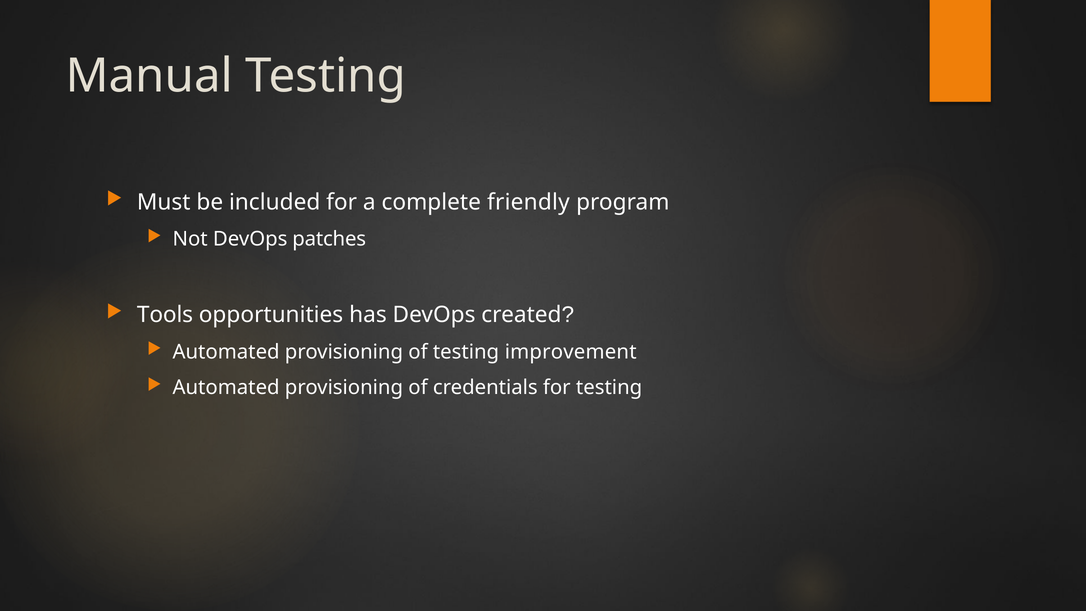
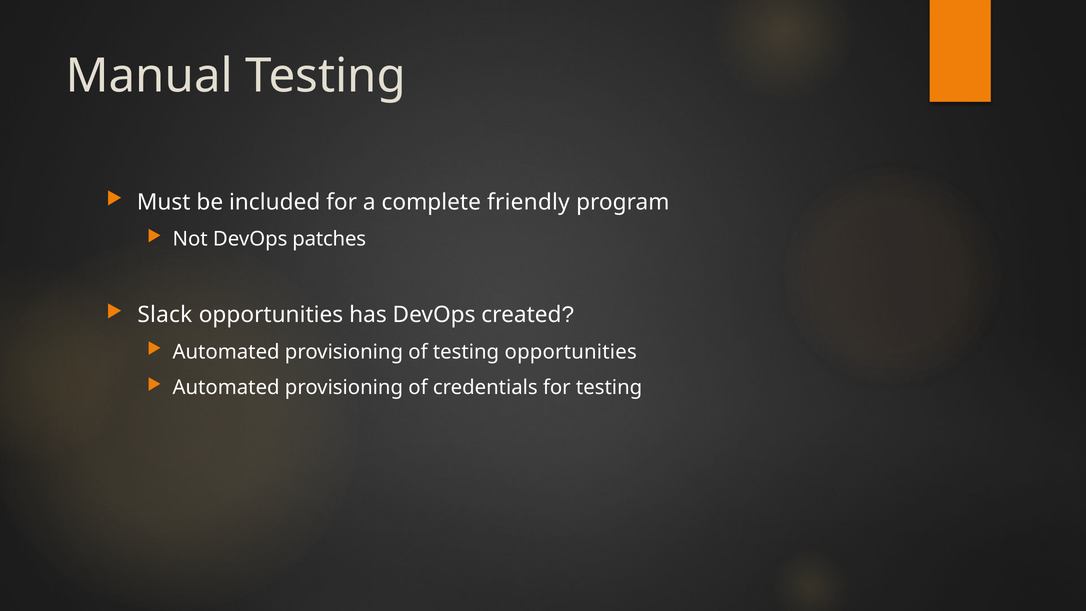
Tools: Tools -> Slack
testing improvement: improvement -> opportunities
